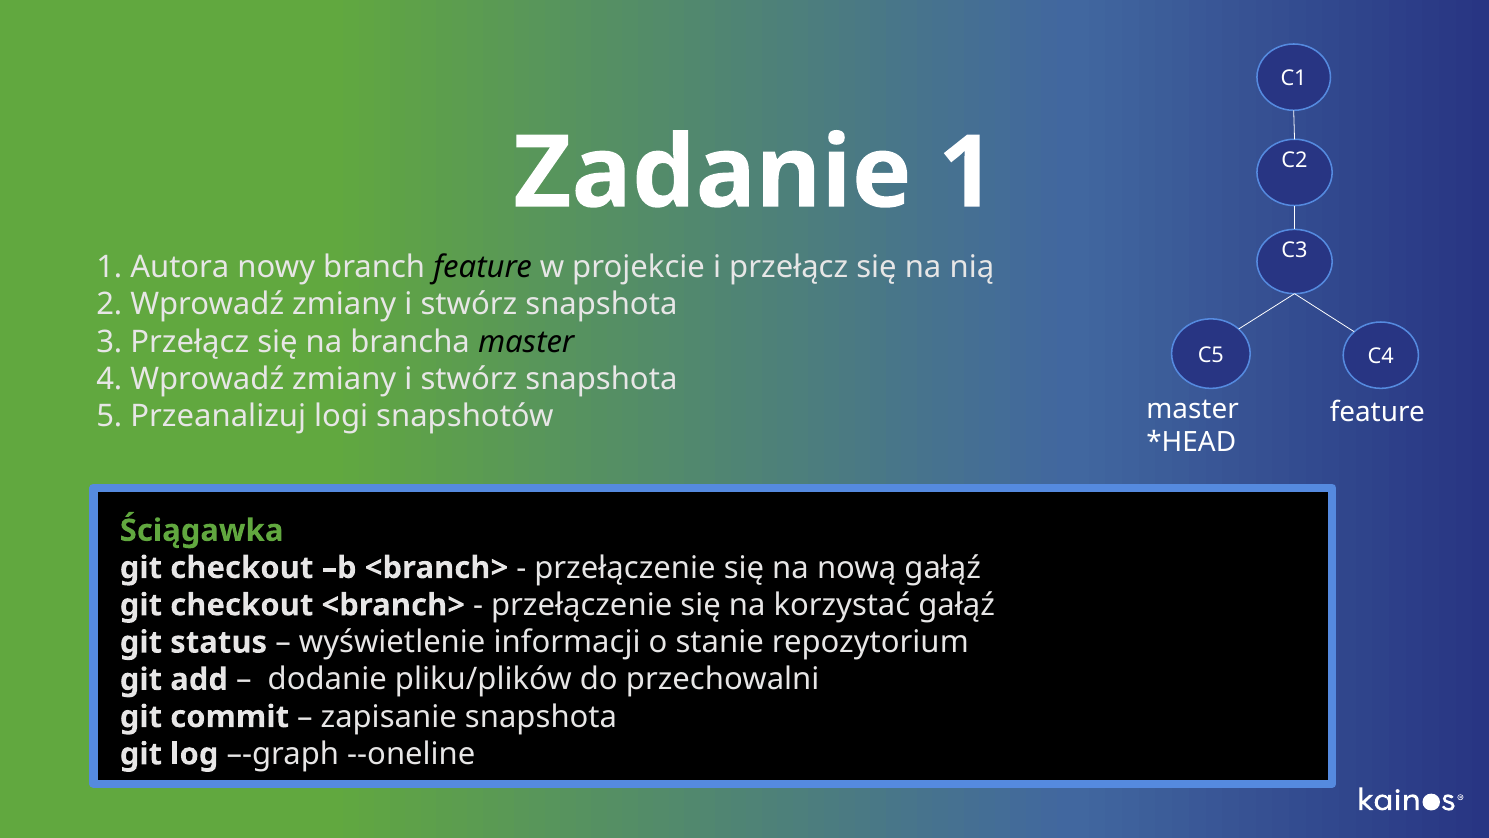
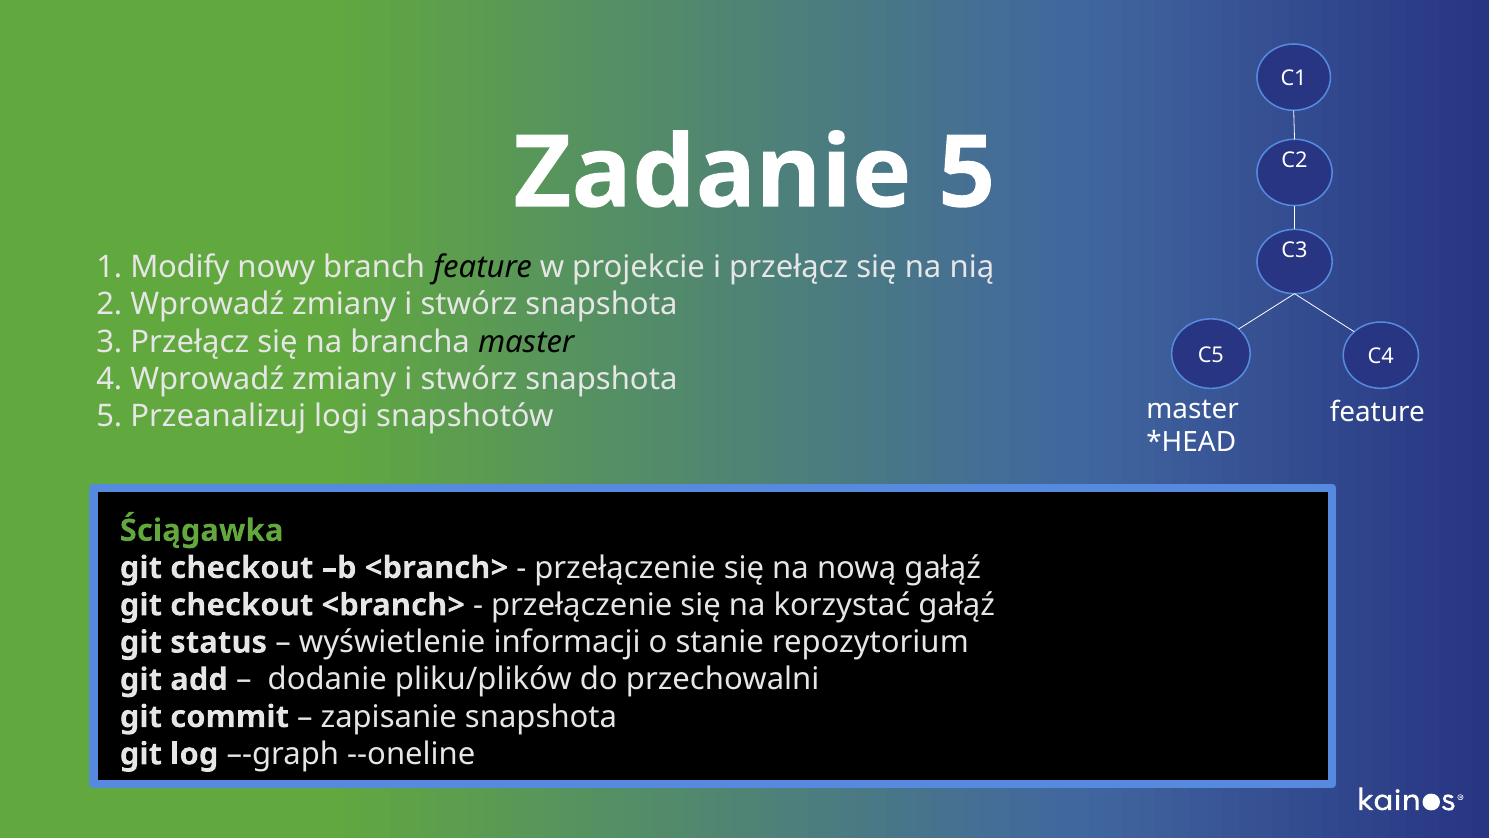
Zadanie 1: 1 -> 5
Autora: Autora -> Modify
